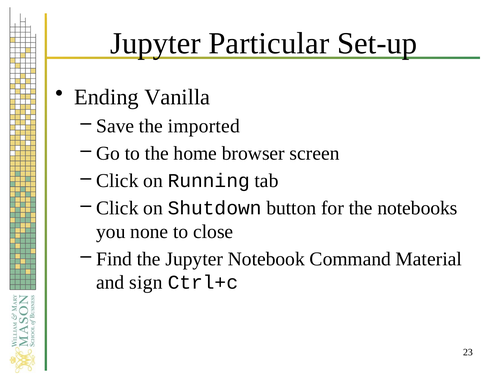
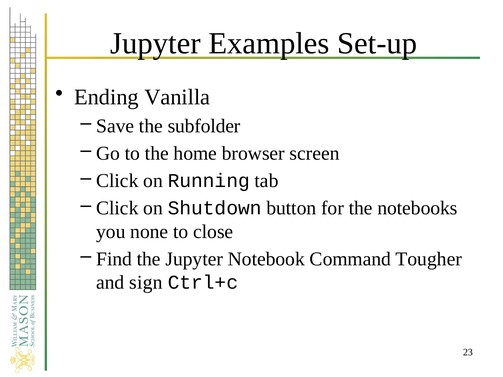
Particular: Particular -> Examples
imported: imported -> subfolder
Material: Material -> Tougher
